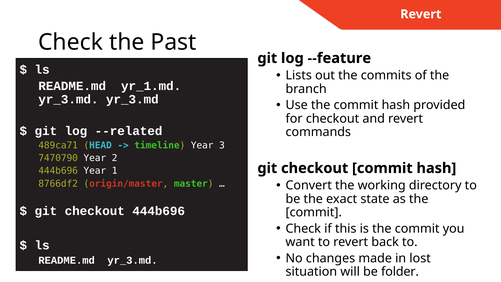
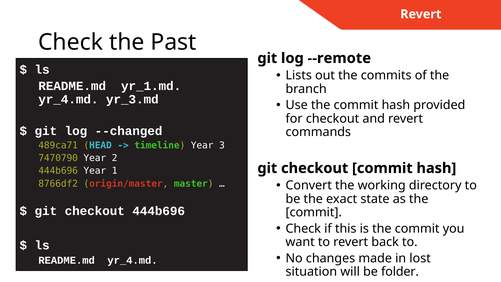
--feature: --feature -> --remote
yr_3.md at (68, 99): yr_3.md -> yr_4.md
--related: --related -> --changed
README.md yr_3.md: yr_3.md -> yr_4.md
